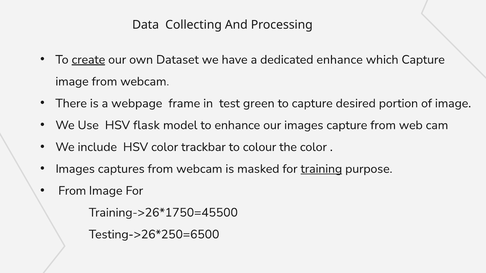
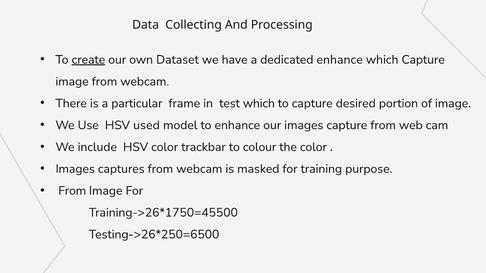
webpage: webpage -> particular
test green: green -> which
flask: flask -> used
training underline: present -> none
